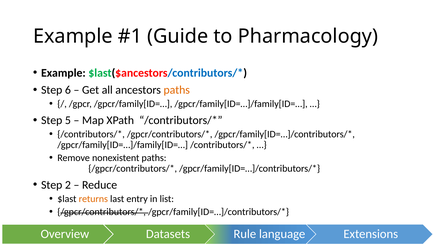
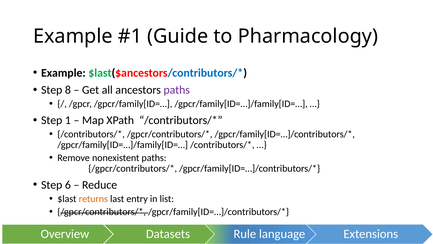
6: 6 -> 8
paths at (177, 90) colour: orange -> purple
5: 5 -> 1
2: 2 -> 6
